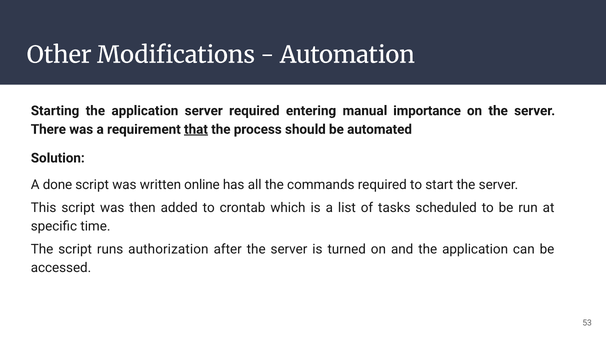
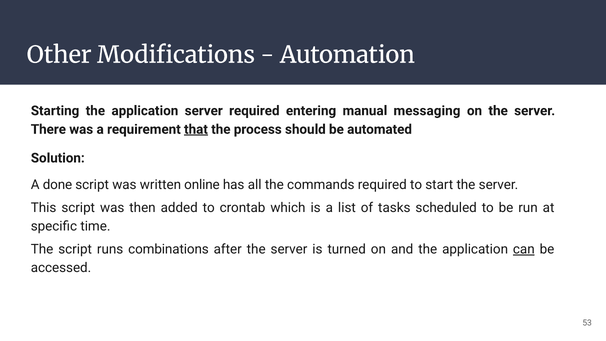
importance: importance -> messaging
authorization: authorization -> combinations
can underline: none -> present
